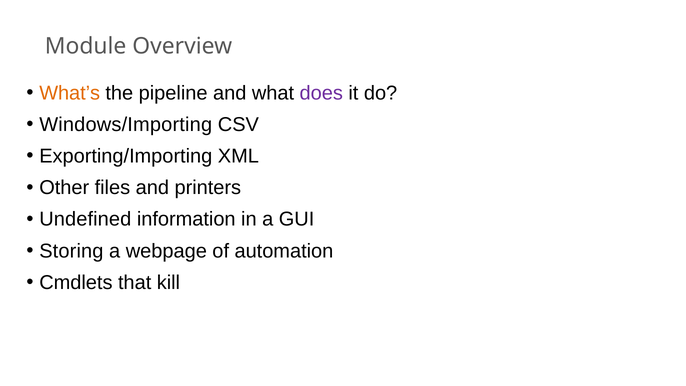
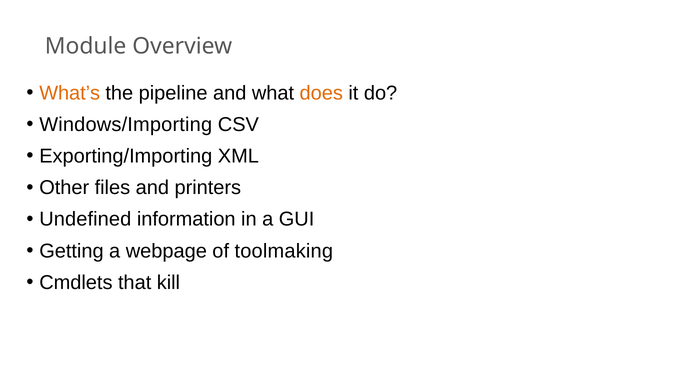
does colour: purple -> orange
Storing: Storing -> Getting
automation: automation -> toolmaking
